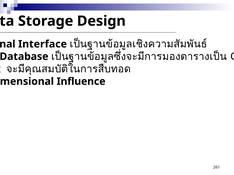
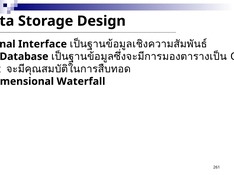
Influence: Influence -> Waterfall
